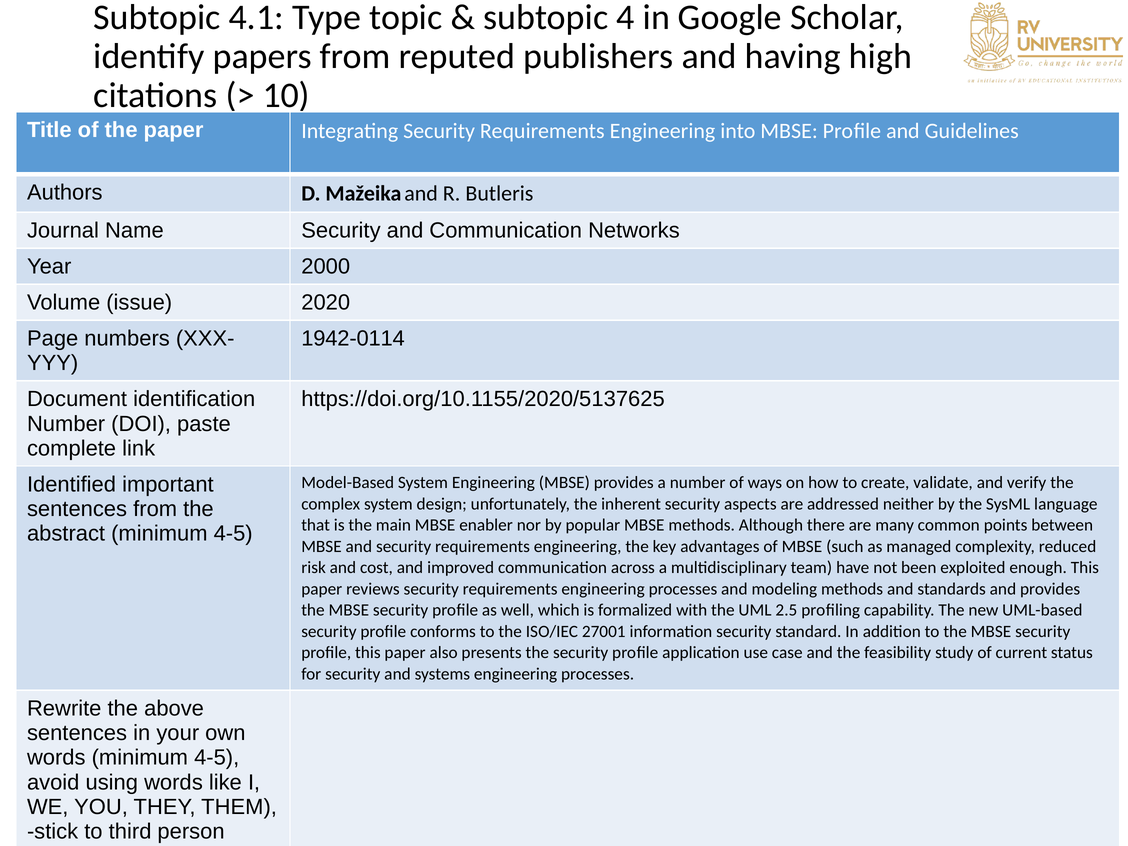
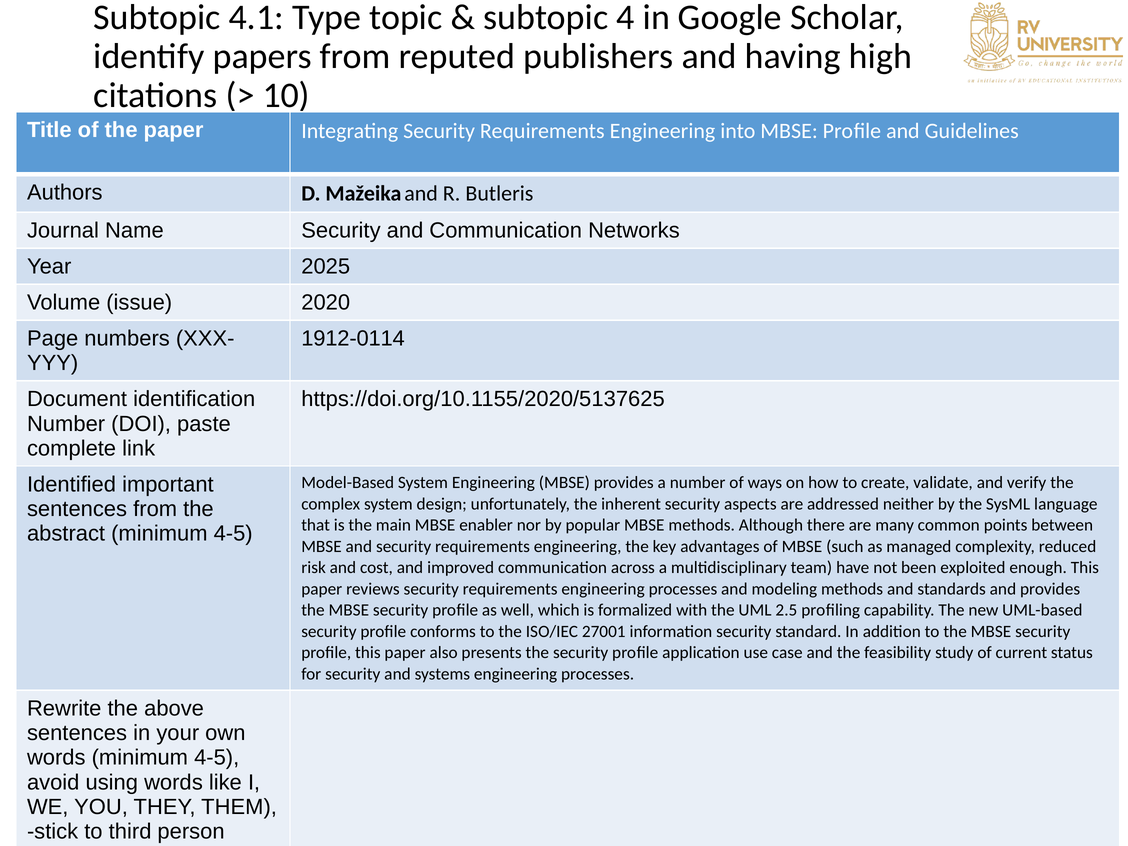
2000: 2000 -> 2025
1942-0114: 1942-0114 -> 1912-0114
